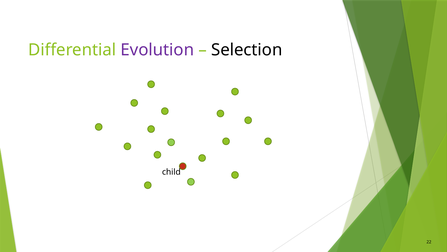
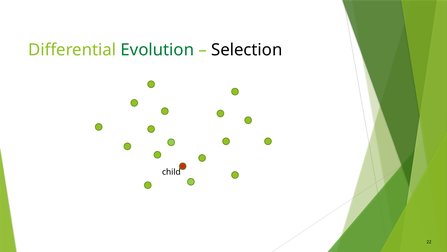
Evolution colour: purple -> green
